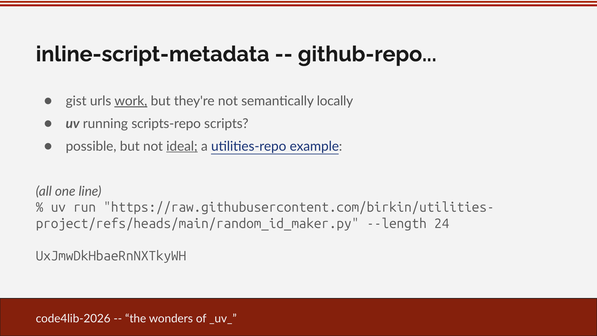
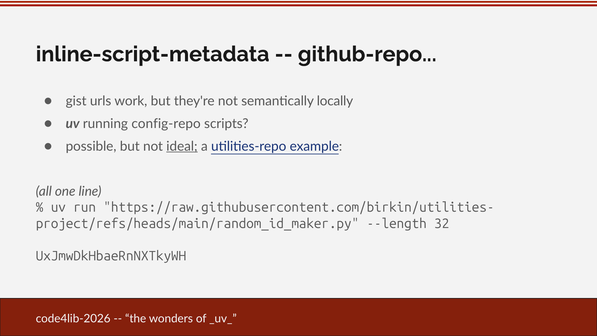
work underline: present -> none
scripts-repo: scripts-repo -> config-repo
24: 24 -> 32
